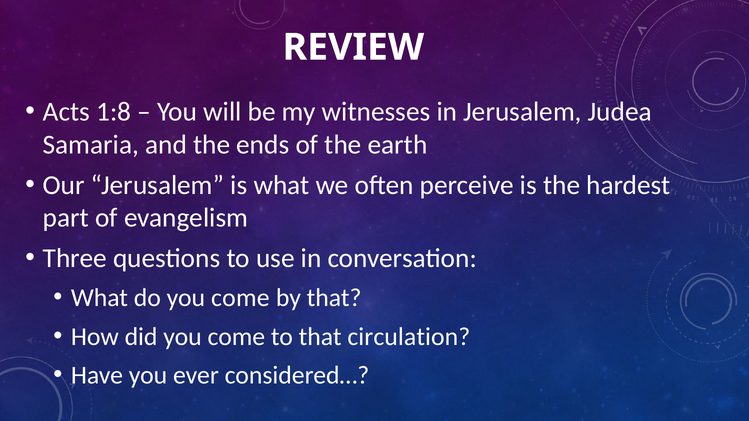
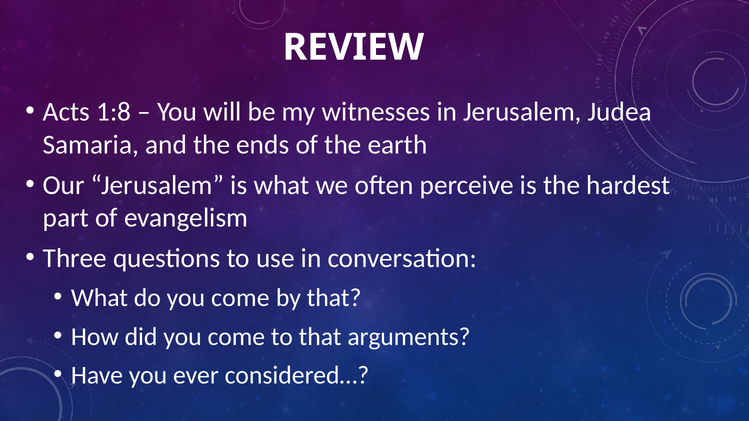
circulation: circulation -> arguments
